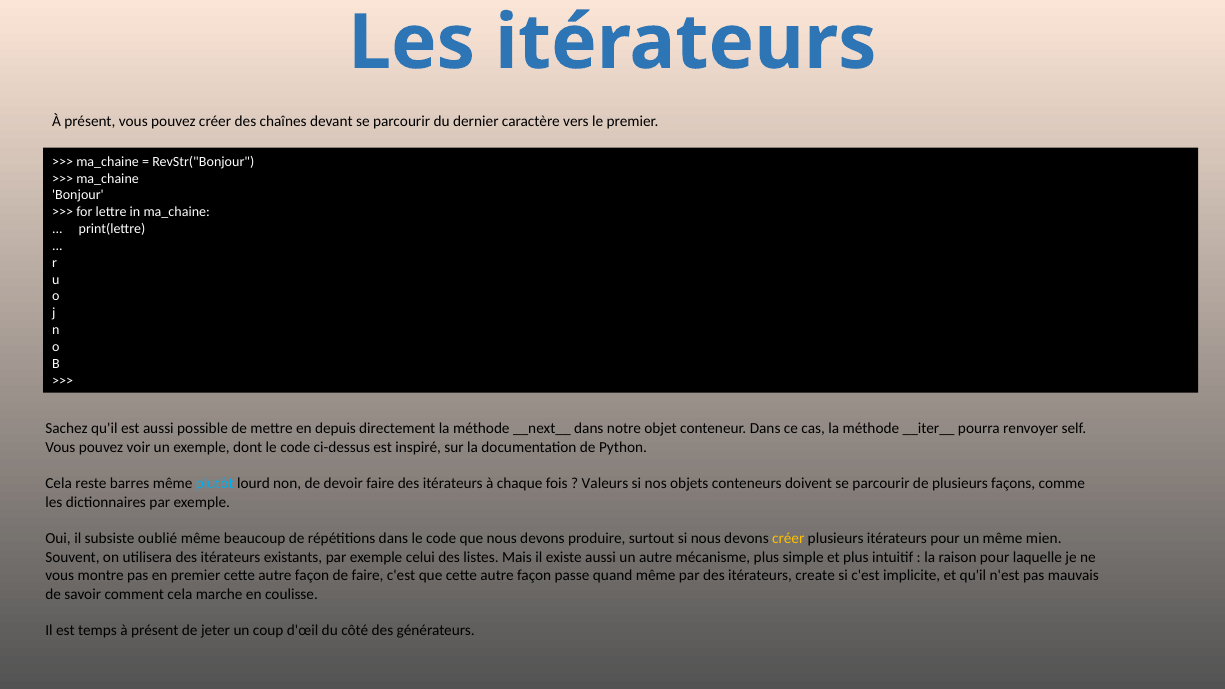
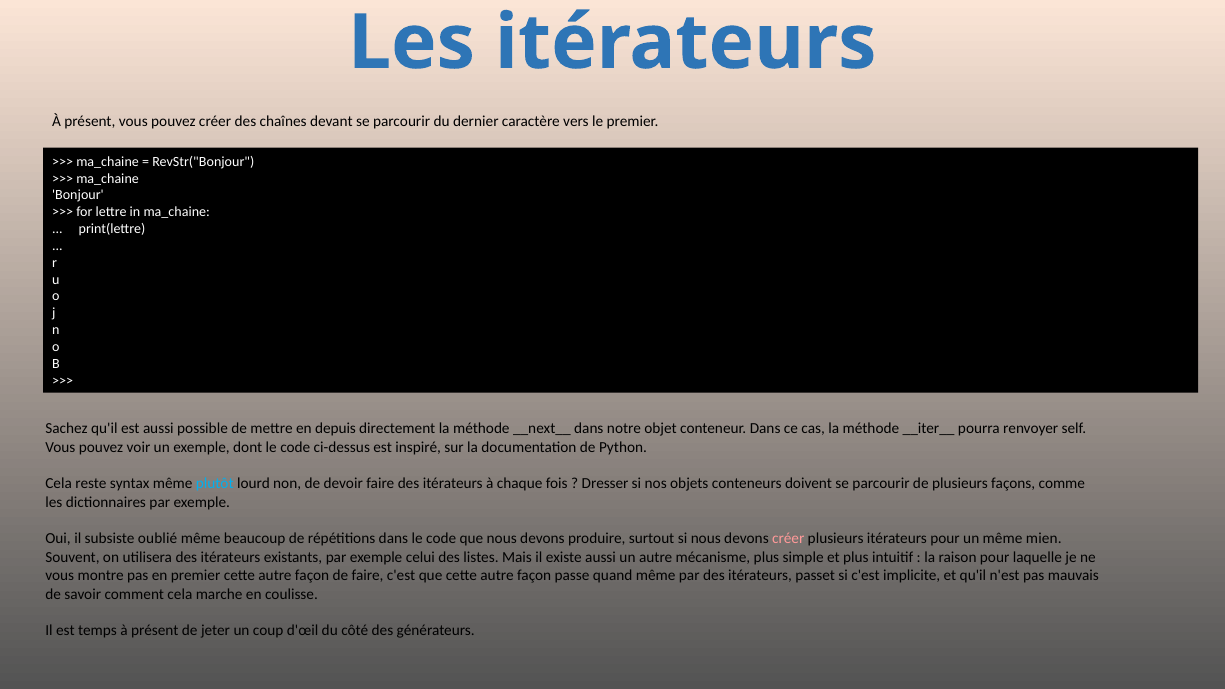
barres: barres -> syntax
Valeurs: Valeurs -> Dresser
créer at (788, 539) colour: yellow -> pink
create: create -> passet
